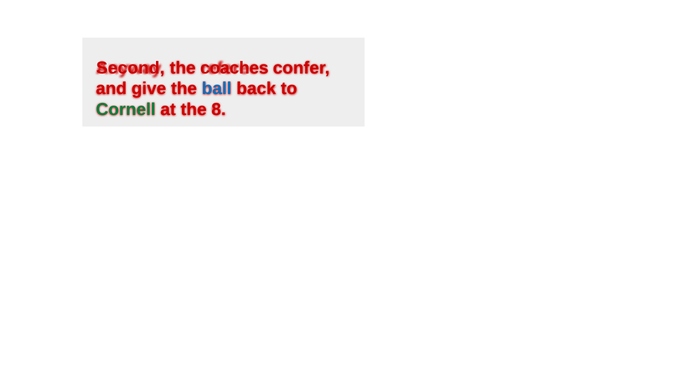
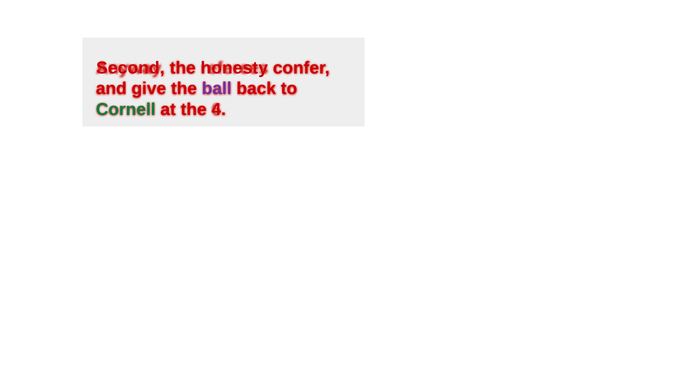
coaches: coaches -> honesty
ball colour: blue -> purple
8: 8 -> 4
